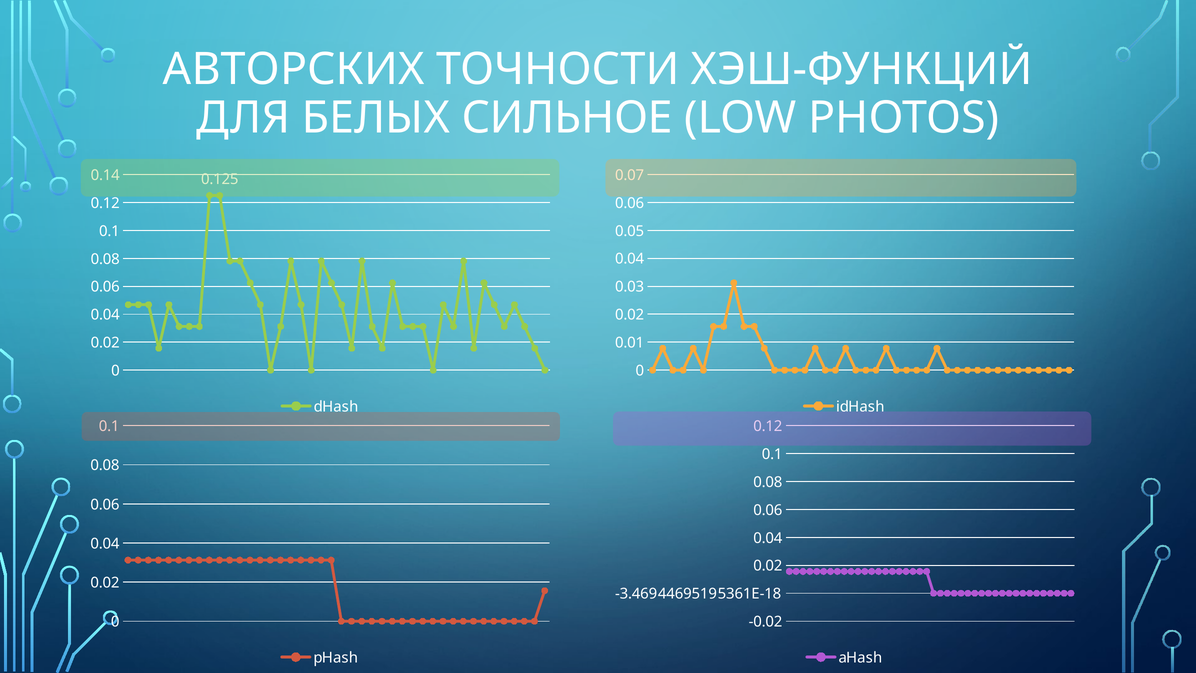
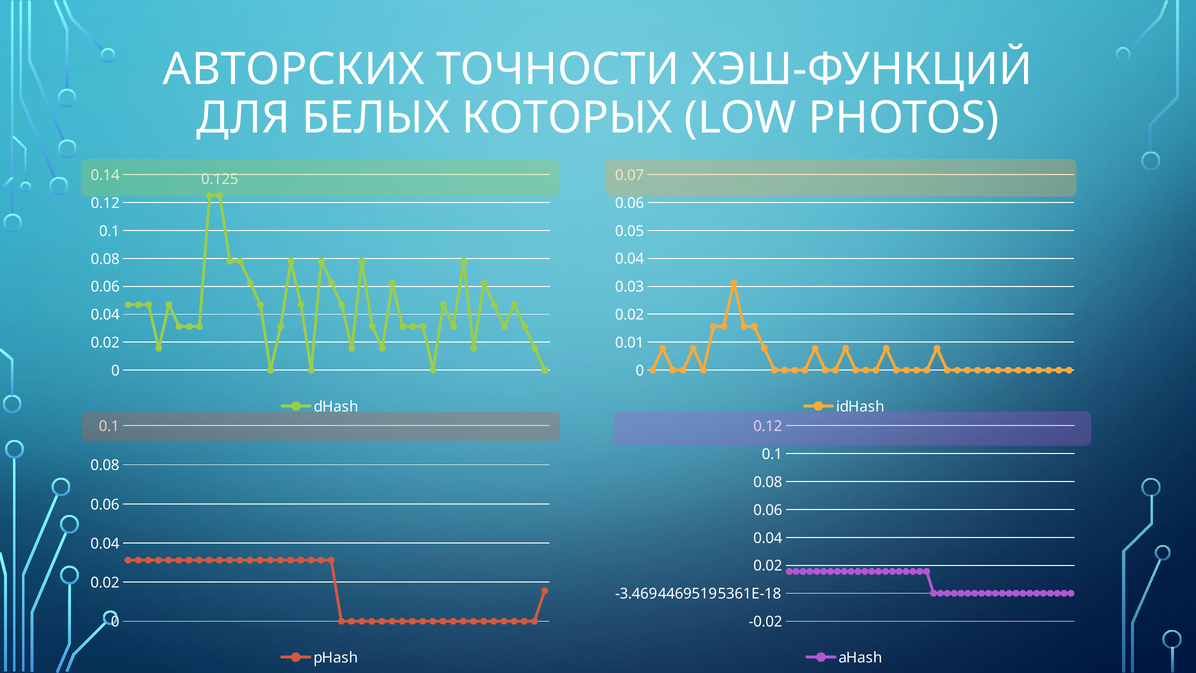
СИЛЬНОЕ: СИЛЬНОЕ -> КОТОРЫХ
